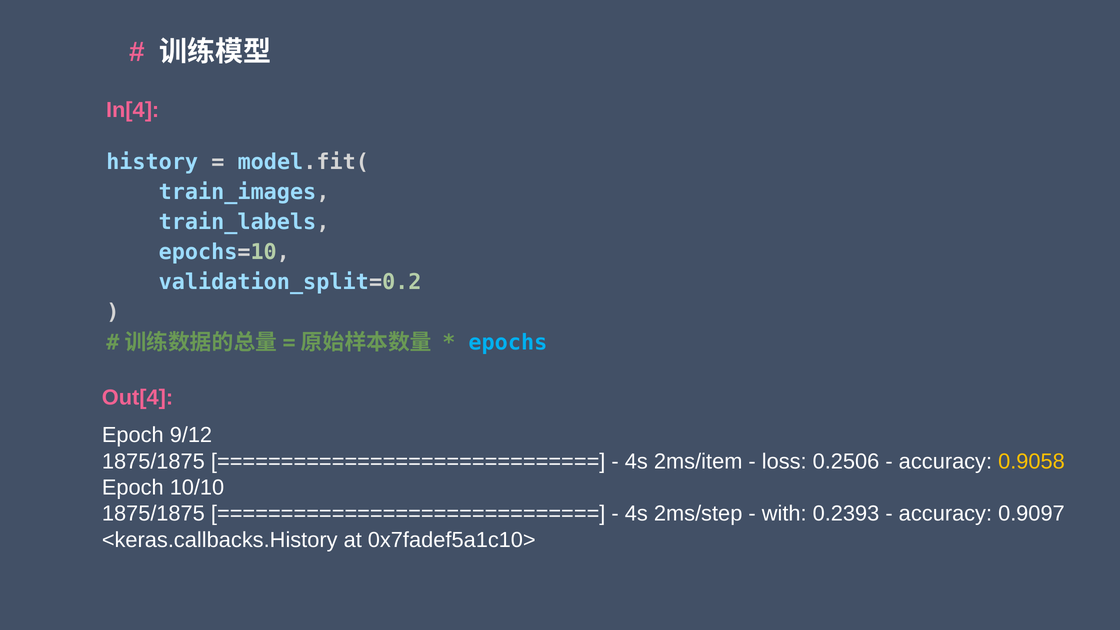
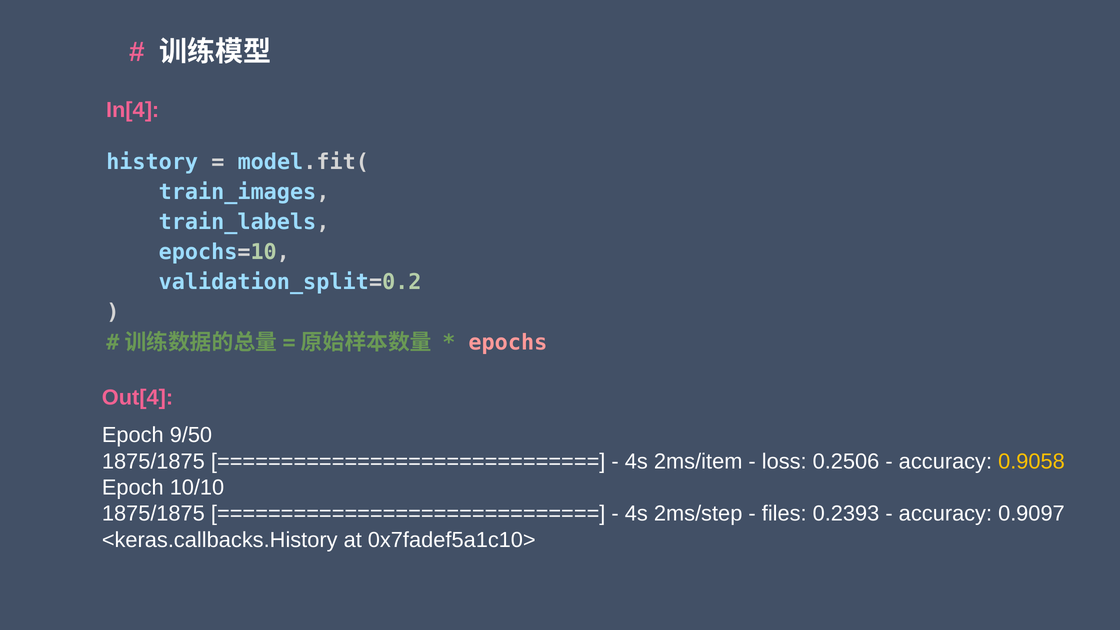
epochs colour: light blue -> pink
9/12: 9/12 -> 9/50
with: with -> files
